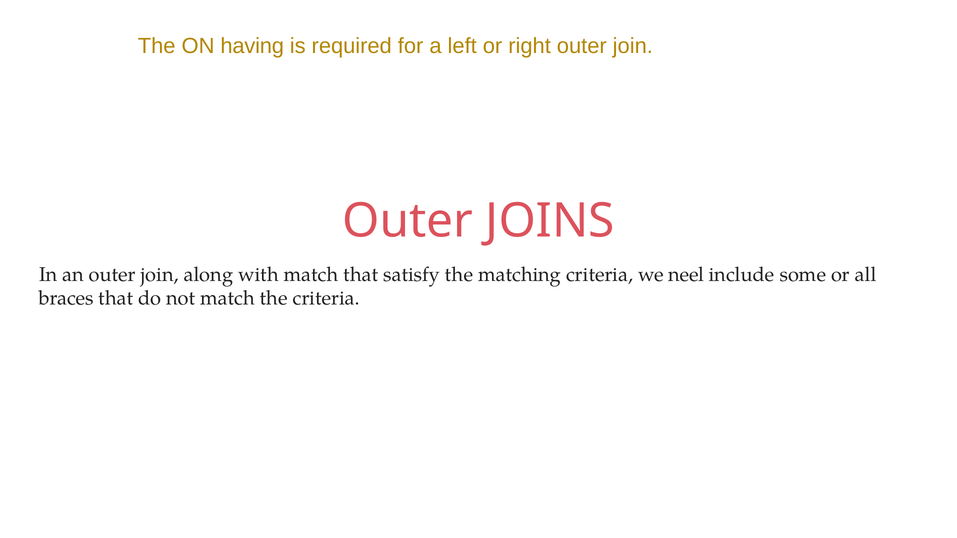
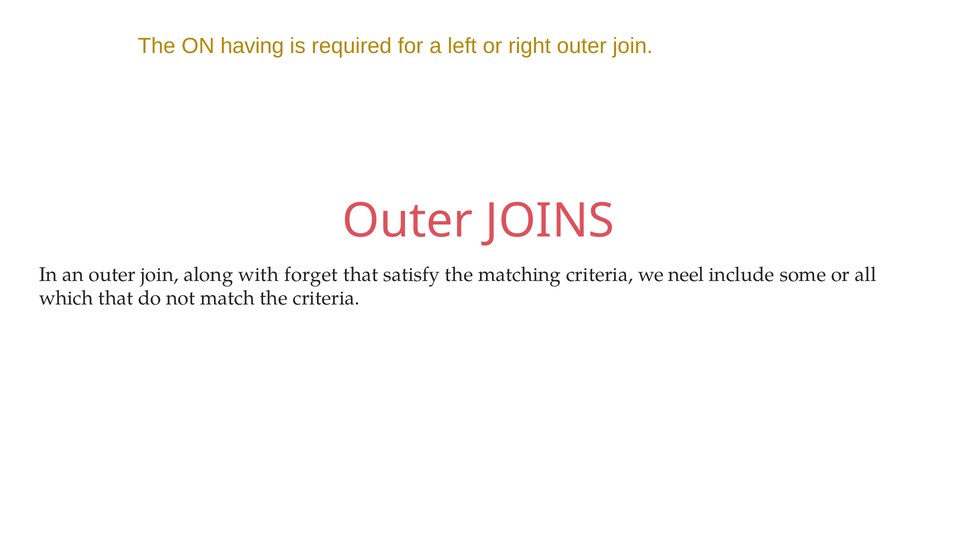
with match: match -> forget
braces: braces -> which
